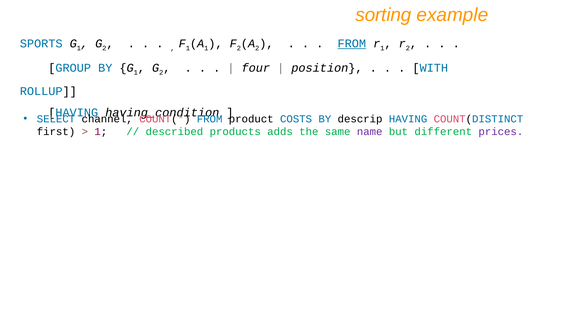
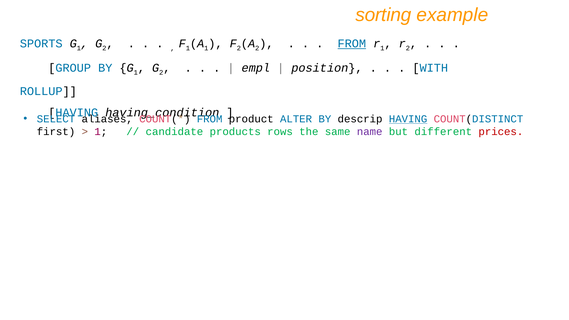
four: four -> empl
channel: channel -> aliases
COSTS: COSTS -> ALTER
HAVING at (408, 119) underline: none -> present
described: described -> candidate
adds: adds -> rows
prices colour: purple -> red
